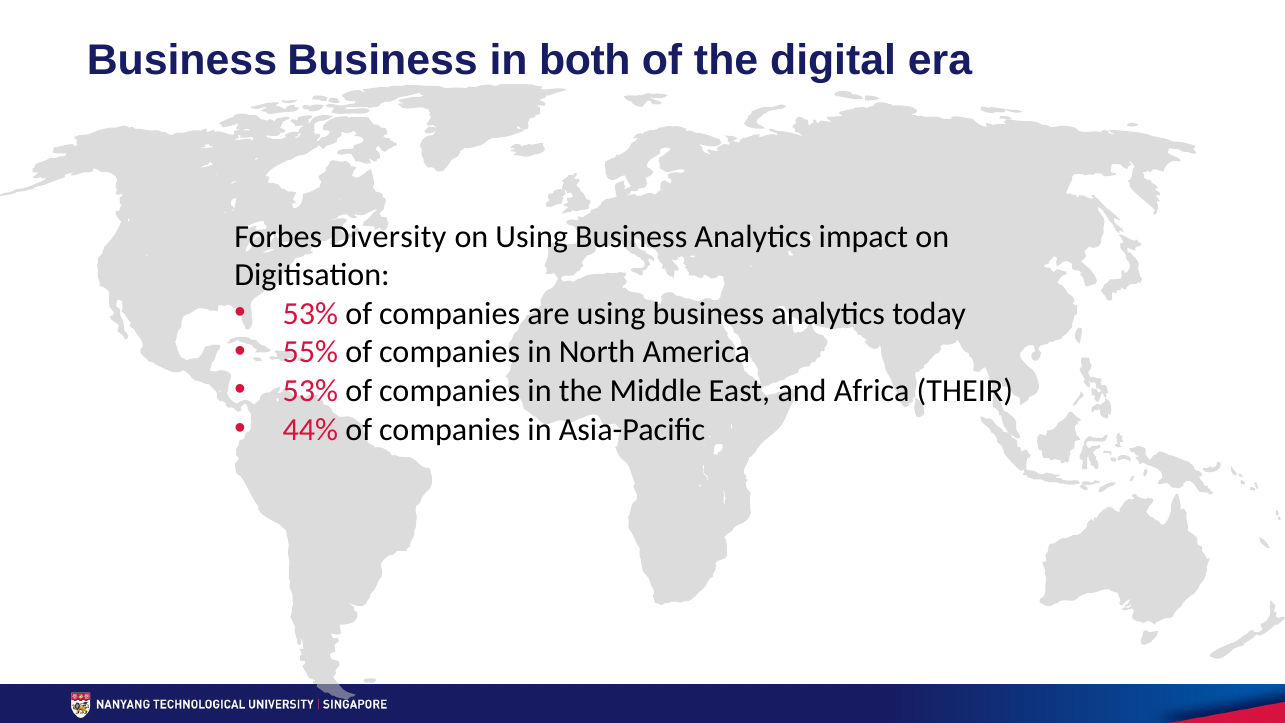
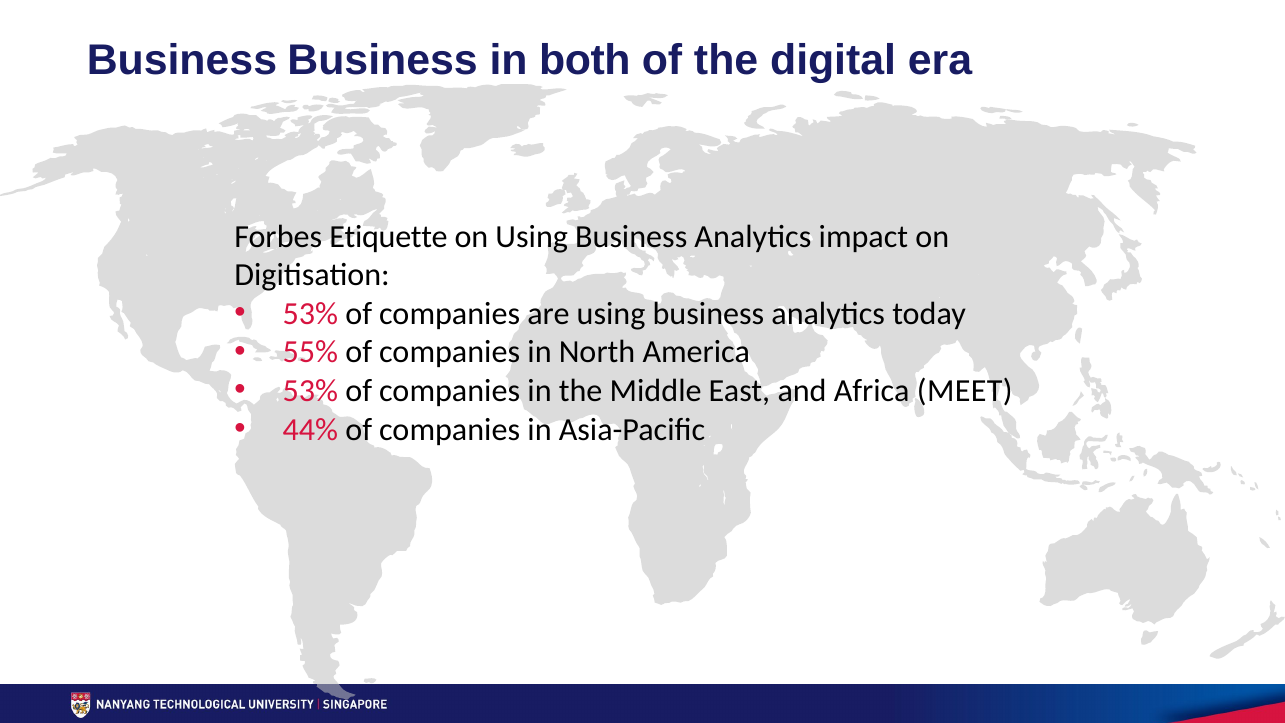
Diversity: Diversity -> Etiquette
THEIR: THEIR -> MEET
